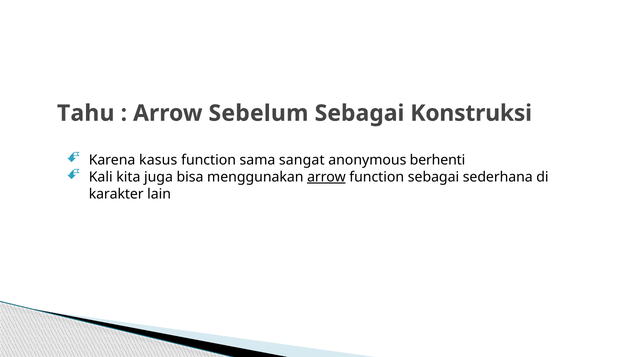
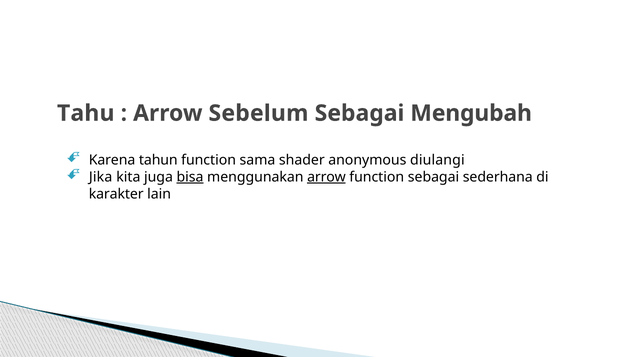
Konstruksi: Konstruksi -> Mengubah
kasus: kasus -> tahun
sangat: sangat -> shader
berhenti: berhenti -> diulangi
Kali: Kali -> Jika
bisa underline: none -> present
